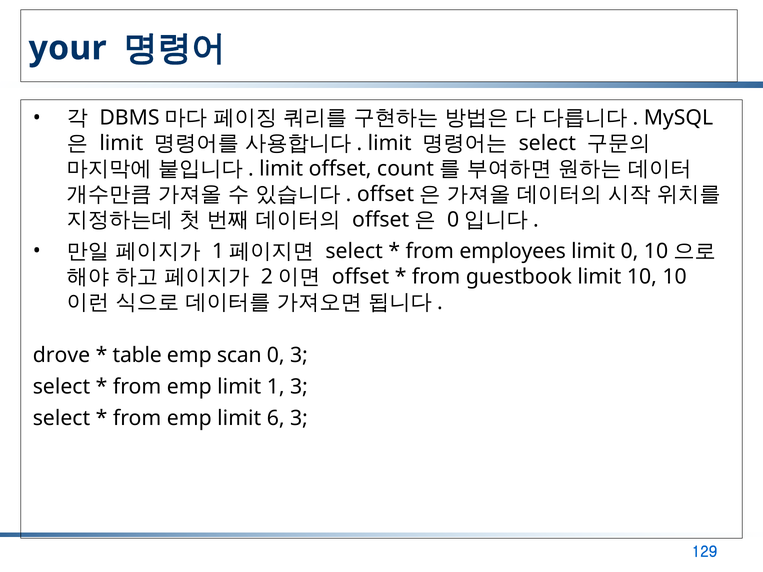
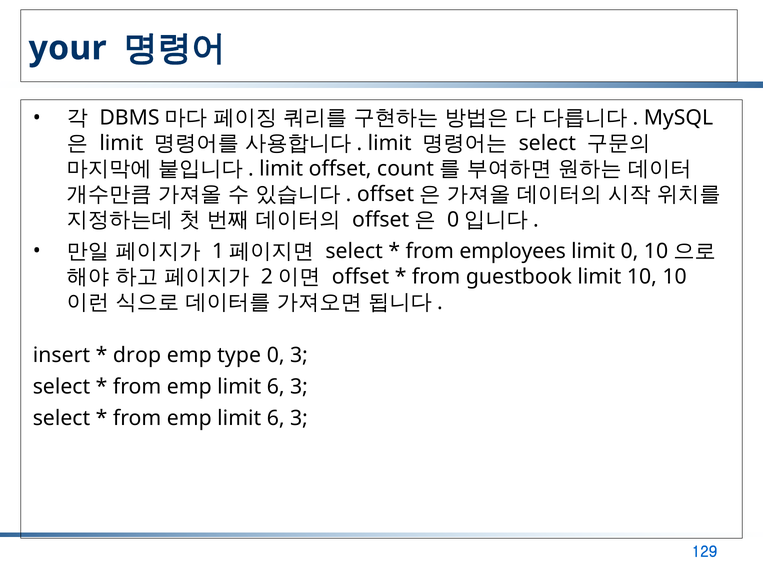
drove: drove -> insert
table: table -> drop
scan: scan -> type
1 at (276, 387): 1 -> 6
